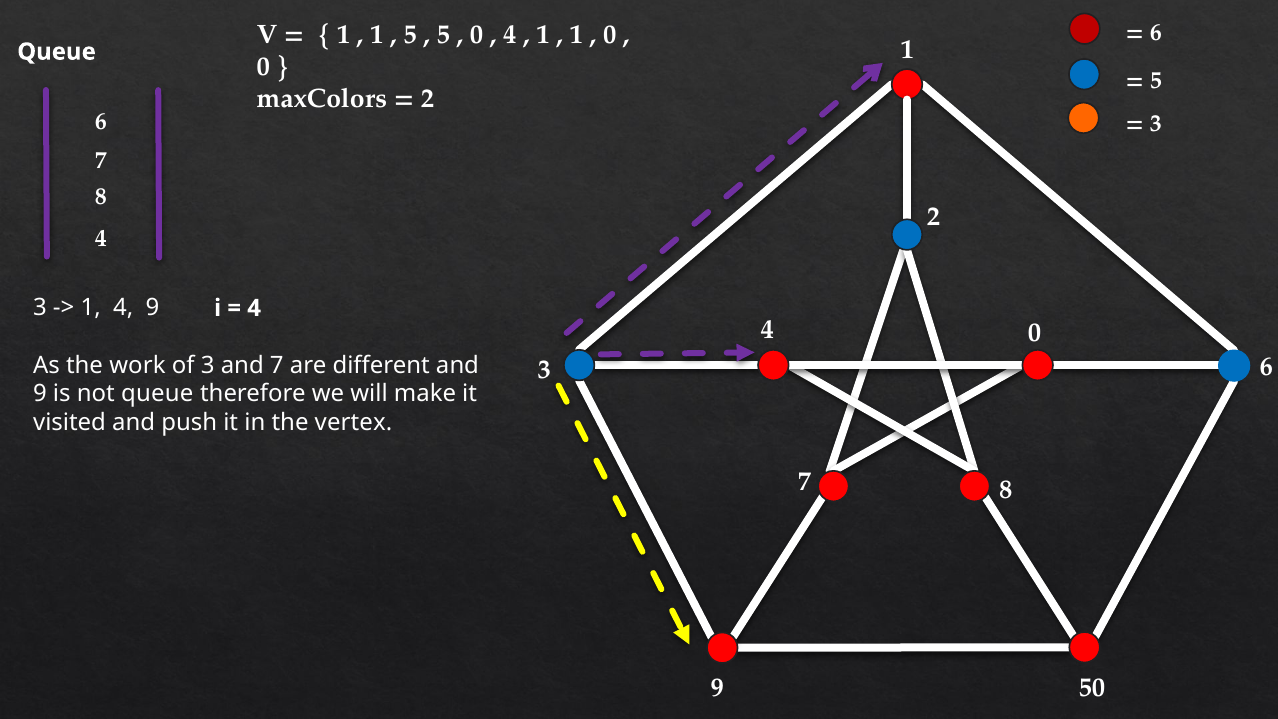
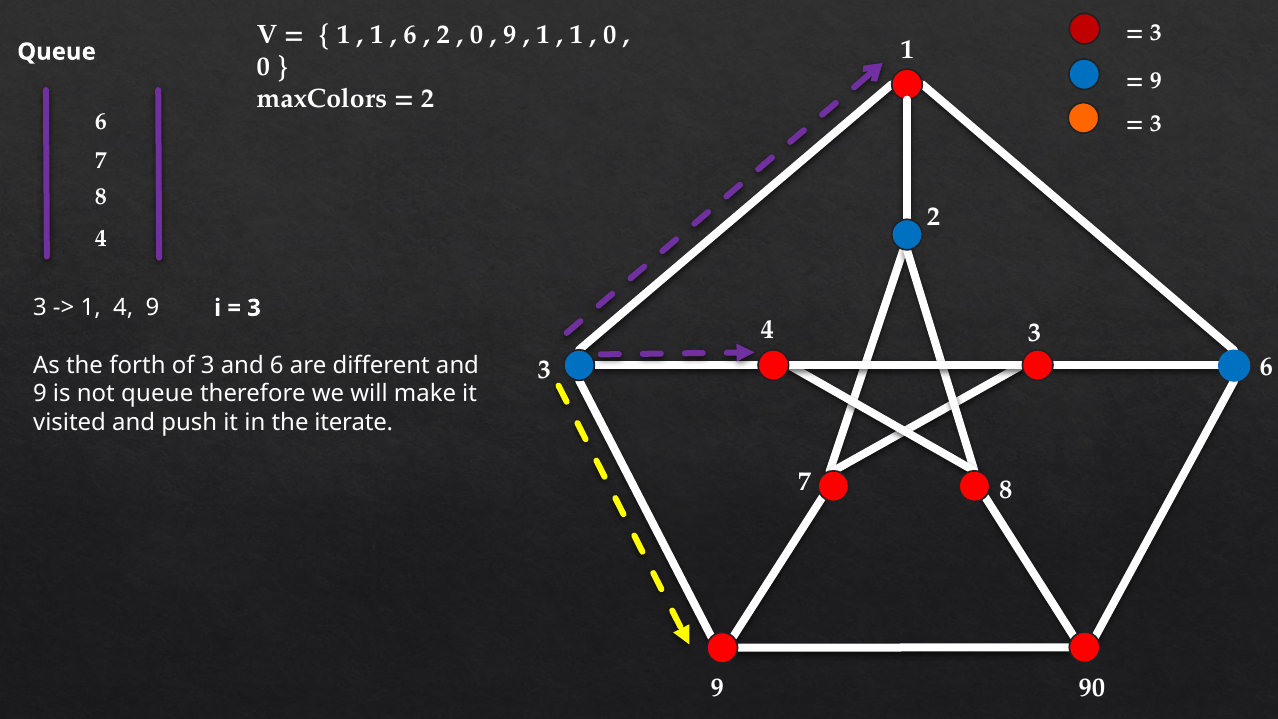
6 at (1156, 32): 6 -> 3
5 at (410, 34): 5 -> 6
5 at (443, 34): 5 -> 2
4 at (510, 34): 4 -> 9
5 at (1156, 80): 5 -> 9
4 at (254, 308): 4 -> 3
0 at (1035, 333): 0 -> 3
work: work -> forth
and 7: 7 -> 6
vertex: vertex -> iterate
50: 50 -> 90
